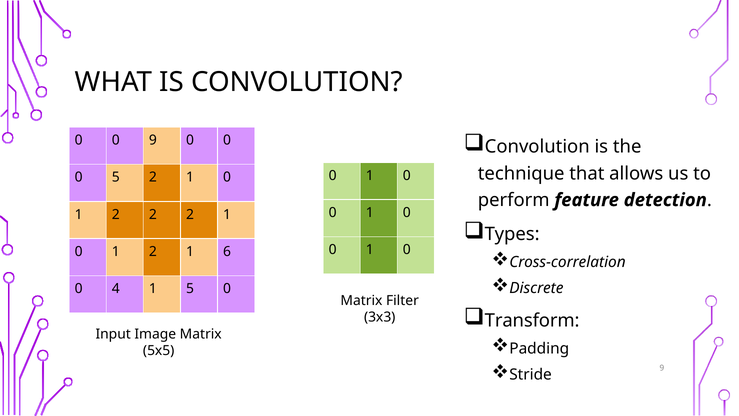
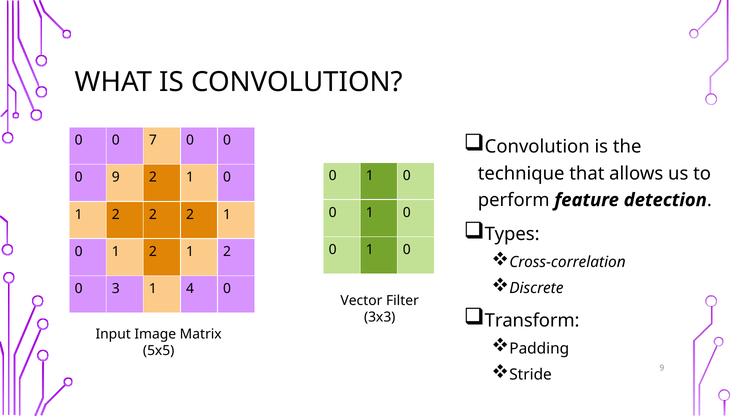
0 9: 9 -> 7
0 5: 5 -> 9
2 1 6: 6 -> 2
4: 4 -> 3
1 5: 5 -> 4
Matrix at (361, 300): Matrix -> Vector
